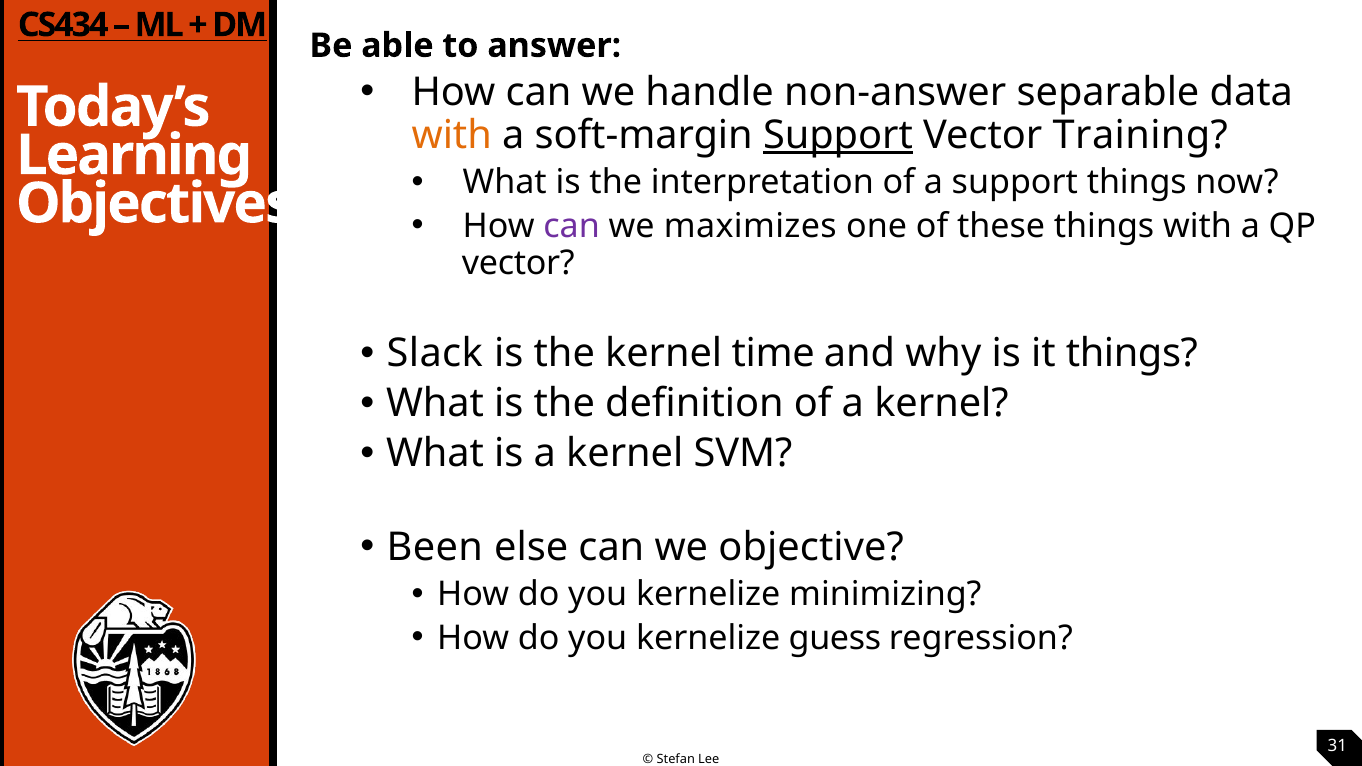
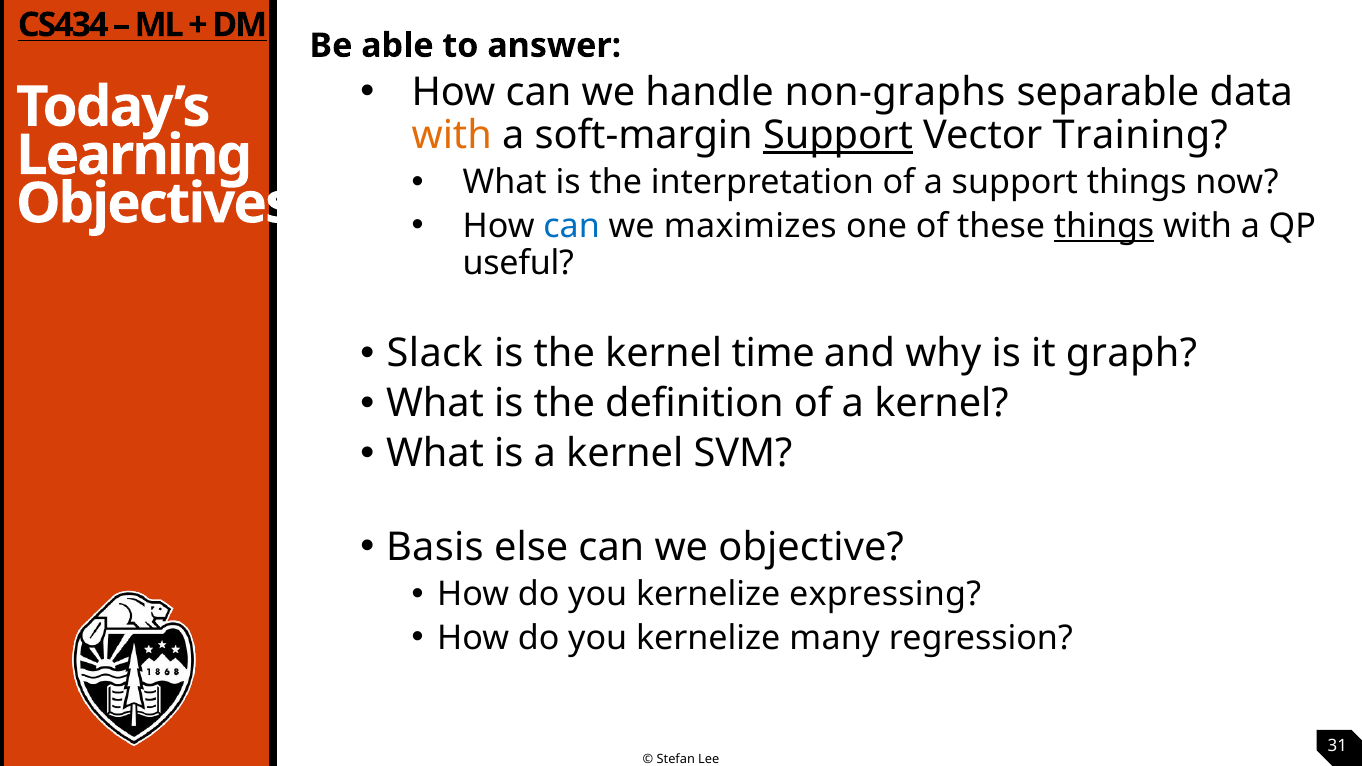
non-answer: non-answer -> non-graphs
can at (572, 226) colour: purple -> blue
things at (1104, 226) underline: none -> present
vector at (518, 263): vector -> useful
it things: things -> graph
Been: Been -> Basis
minimizing: minimizing -> expressing
guess: guess -> many
